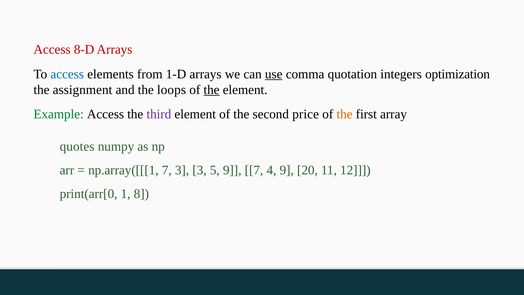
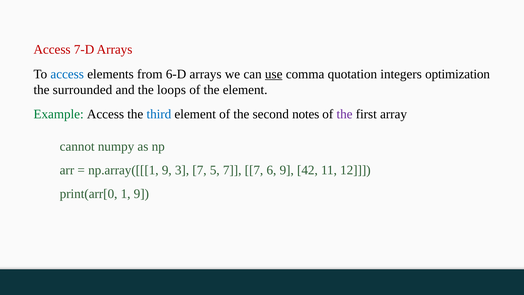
8-D: 8-D -> 7-D
1-D: 1-D -> 6-D
assignment: assignment -> surrounded
the at (212, 90) underline: present -> none
third colour: purple -> blue
price: price -> notes
the at (345, 114) colour: orange -> purple
quotes: quotes -> cannot
np.array([[[1 7: 7 -> 9
3 3: 3 -> 7
5 9: 9 -> 7
4: 4 -> 6
20: 20 -> 42
1 8: 8 -> 9
